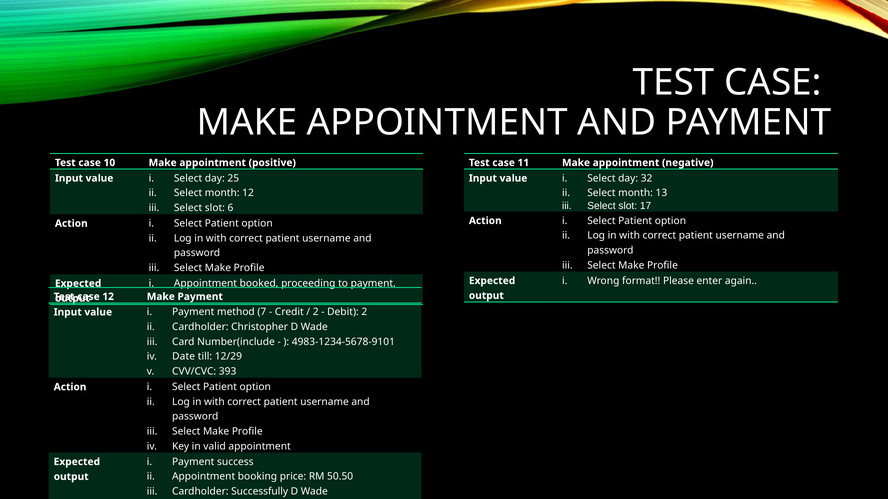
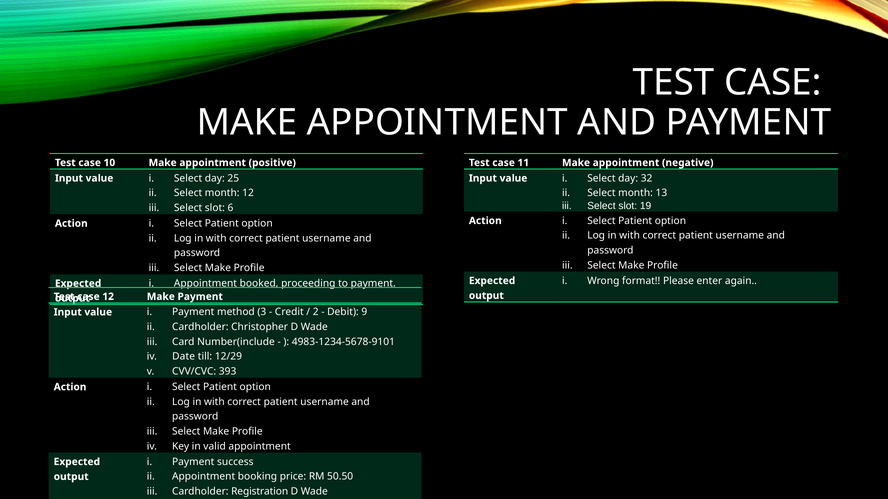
17: 17 -> 19
7: 7 -> 3
Debit 2: 2 -> 9
Successfully: Successfully -> Registration
